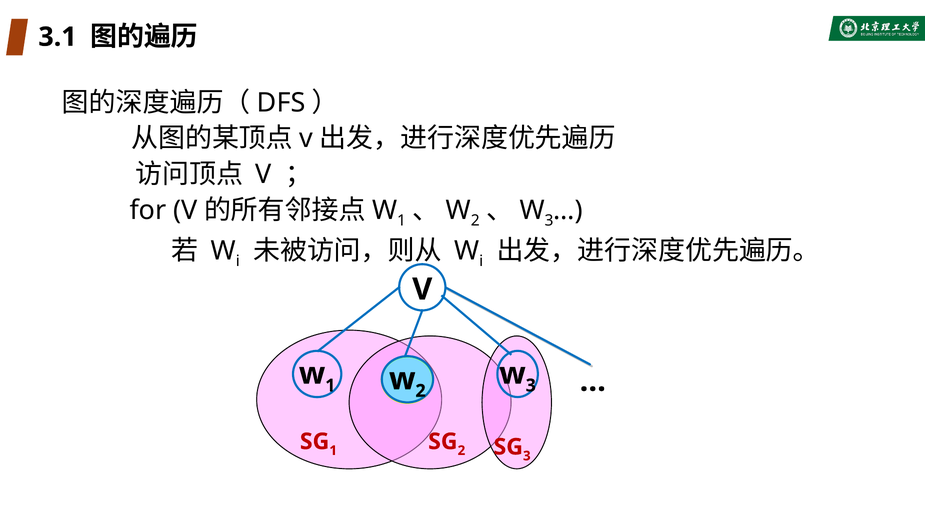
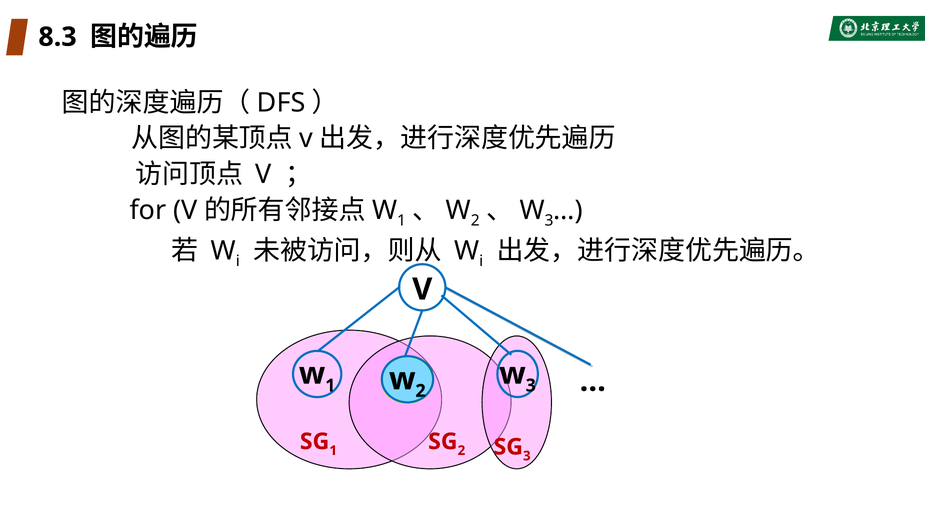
3.1: 3.1 -> 8.3
